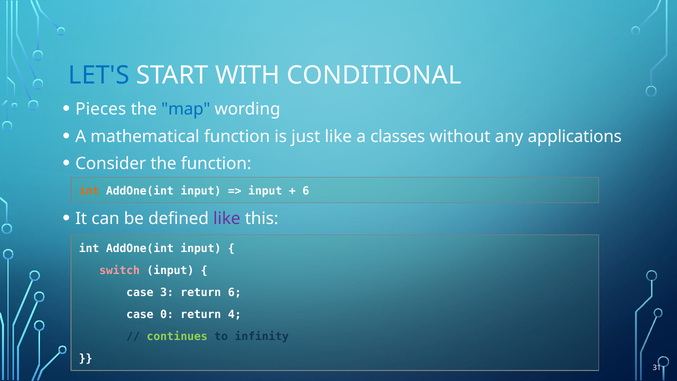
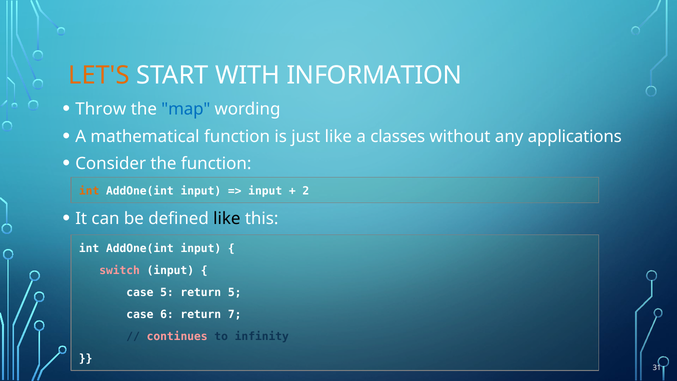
LET'S colour: blue -> orange
CONDITIONAL: CONDITIONAL -> INFORMATION
Pieces: Pieces -> Throw
6 at (306, 191): 6 -> 2
like at (227, 218) colour: purple -> black
case 3: 3 -> 5
return 6: 6 -> 5
0: 0 -> 6
4: 4 -> 7
continues colour: light green -> pink
